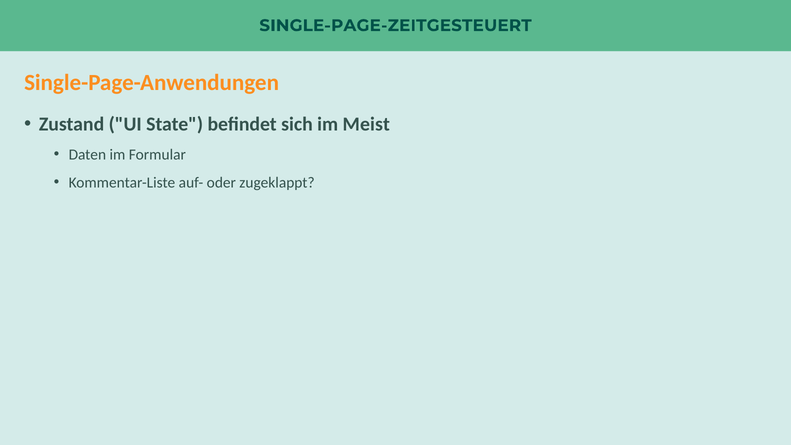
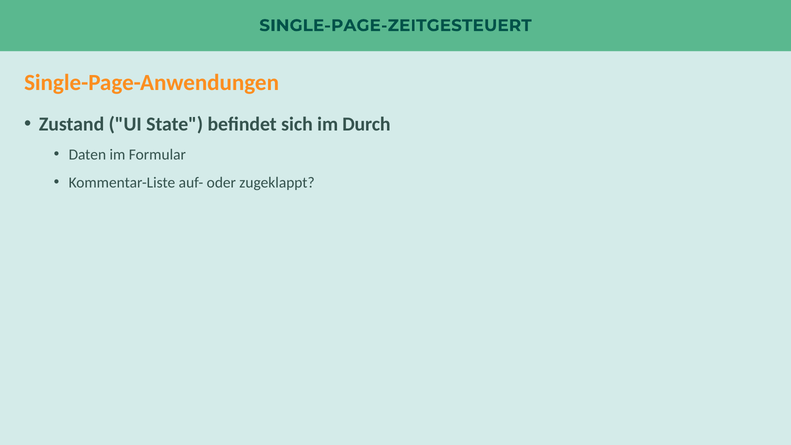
Meist: Meist -> Durch
